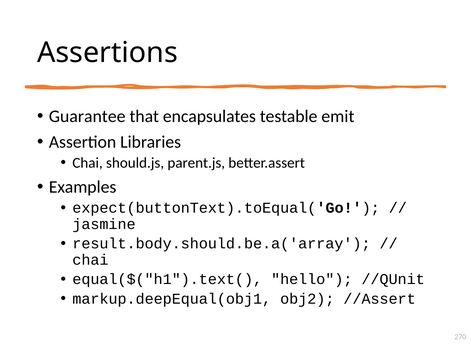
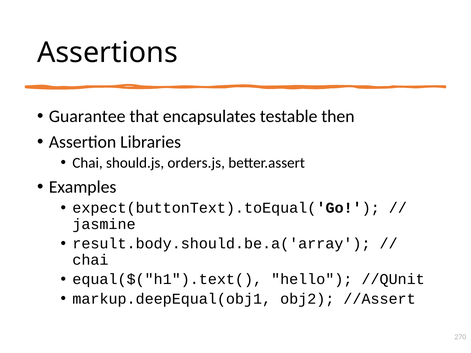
emit: emit -> then
parent.js: parent.js -> orders.js
